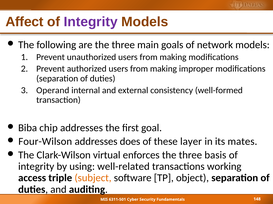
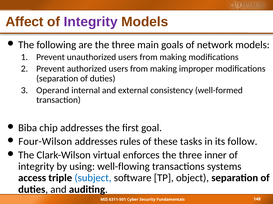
does: does -> rules
layer: layer -> tasks
mates: mates -> follow
basis: basis -> inner
well-related: well-related -> well-flowing
working: working -> systems
subject colour: orange -> blue
